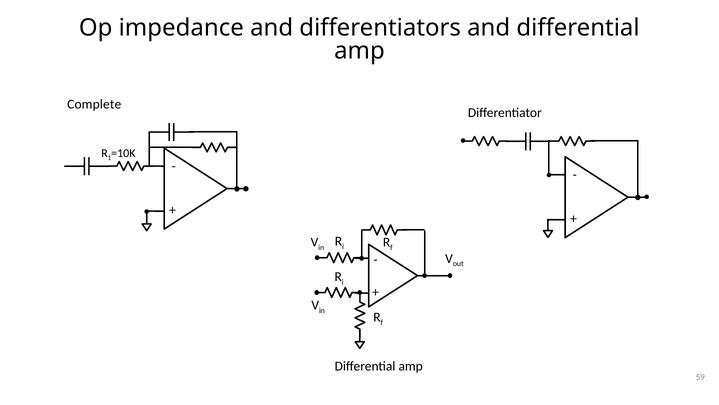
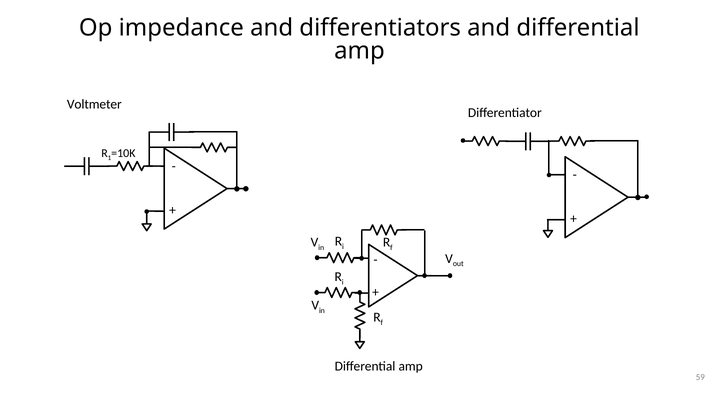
Complete: Complete -> Voltmeter
